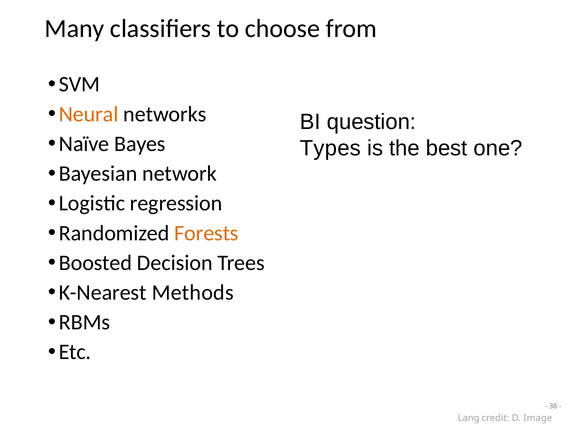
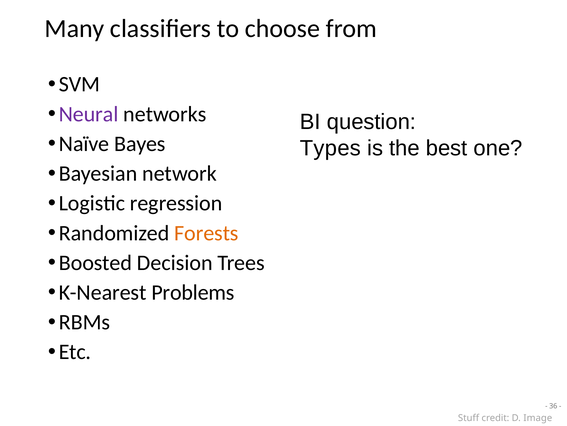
Neural colour: orange -> purple
Methods: Methods -> Problems
Lang: Lang -> Stuff
